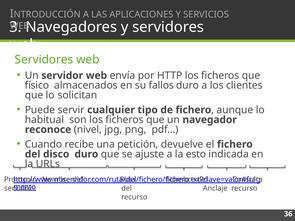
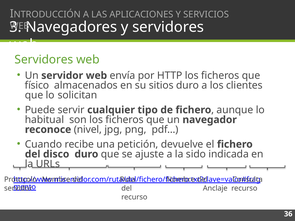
fallos: fallos -> sitios
esto: esto -> sido
